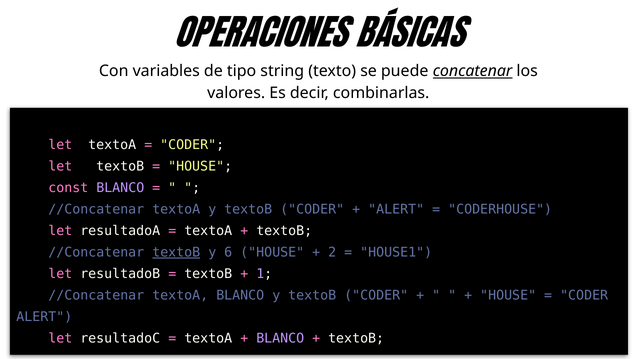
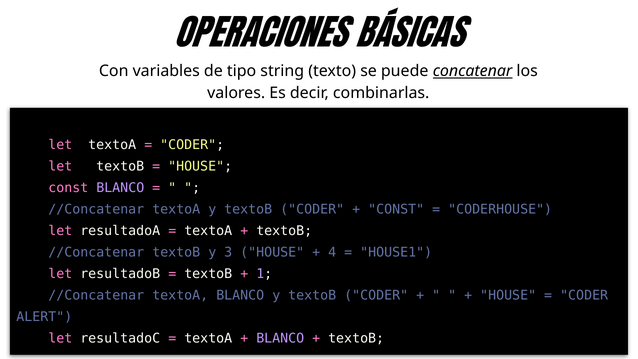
ALERT at (396, 209): ALERT -> CONST
textoB at (176, 252) underline: present -> none
6: 6 -> 3
2: 2 -> 4
